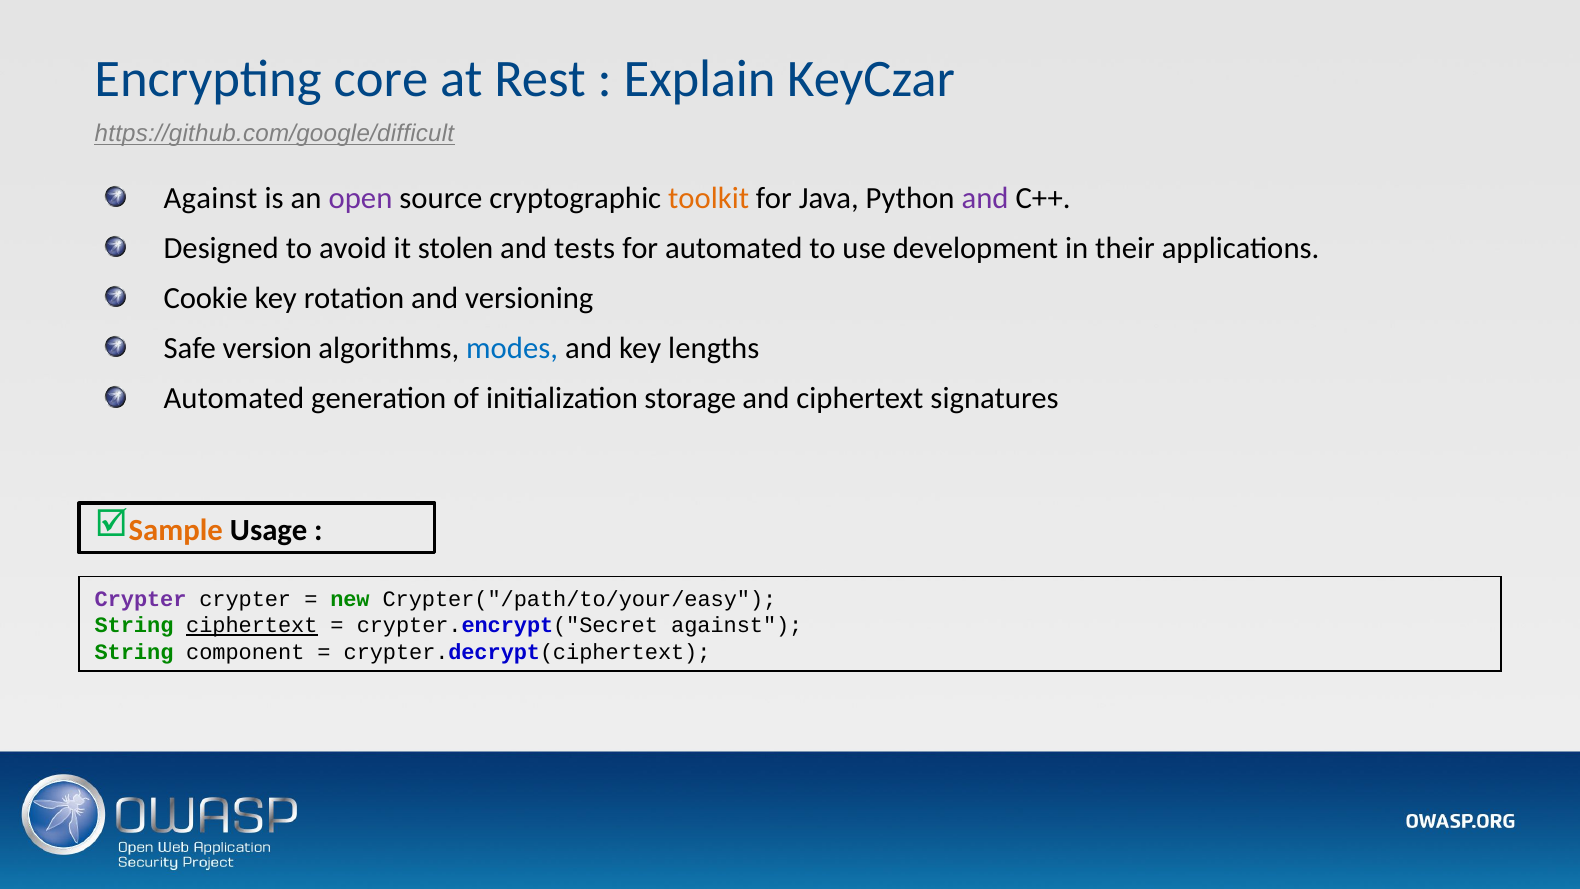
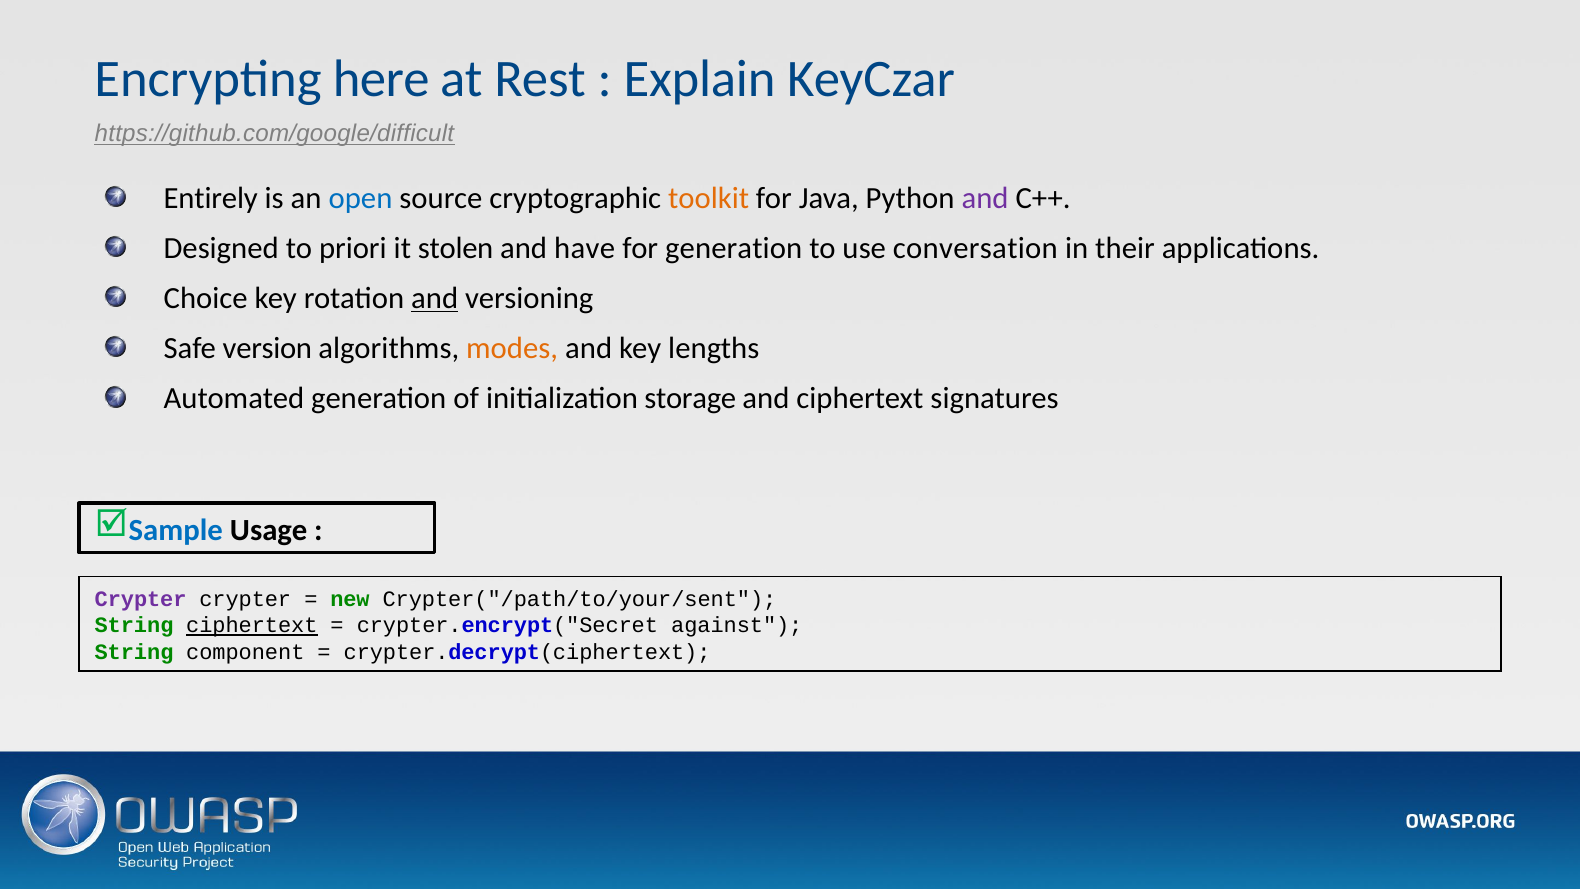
core: core -> here
Against at (211, 198): Against -> Entirely
open colour: purple -> blue
avoid: avoid -> priori
tests: tests -> have
for automated: automated -> generation
development: development -> conversation
Cookie: Cookie -> Choice
and at (435, 298) underline: none -> present
modes colour: blue -> orange
Sample colour: orange -> blue
Crypter("/path/to/your/easy: Crypter("/path/to/your/easy -> Crypter("/path/to/your/sent
